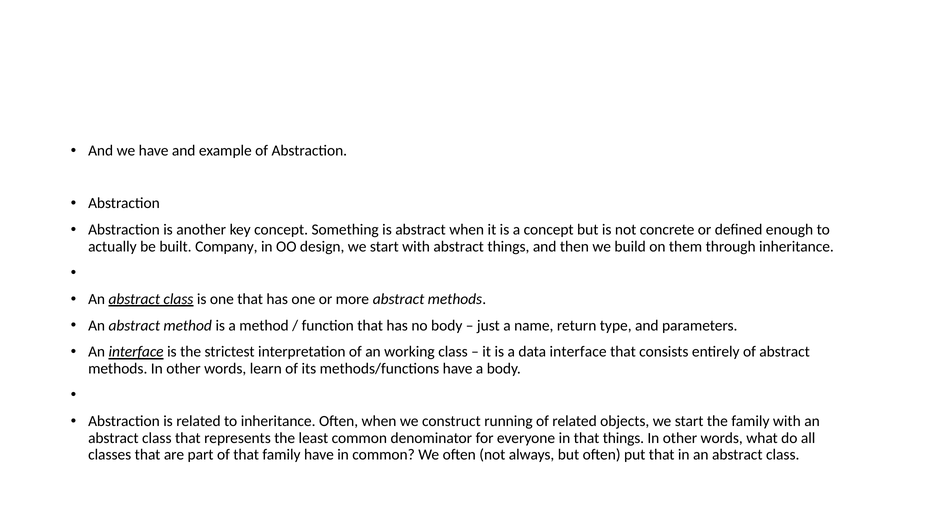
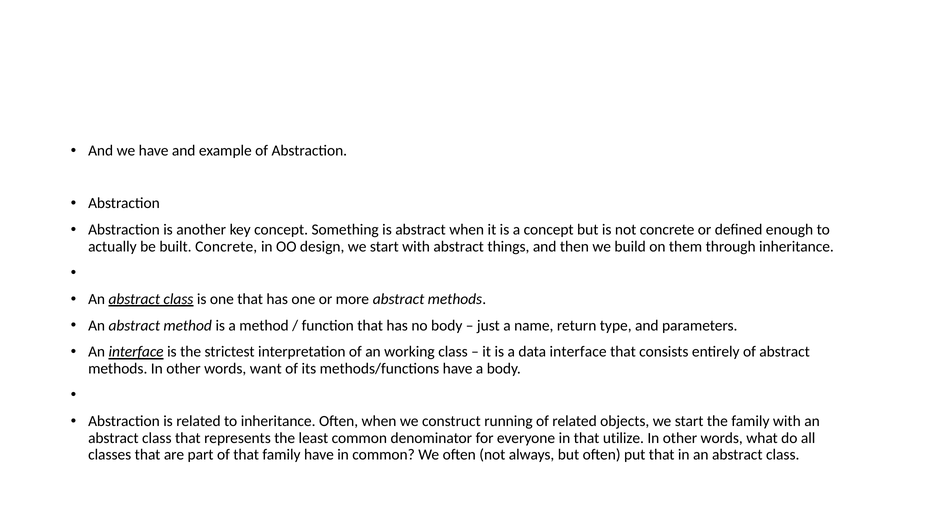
built Company: Company -> Concrete
learn: learn -> want
that things: things -> utilize
